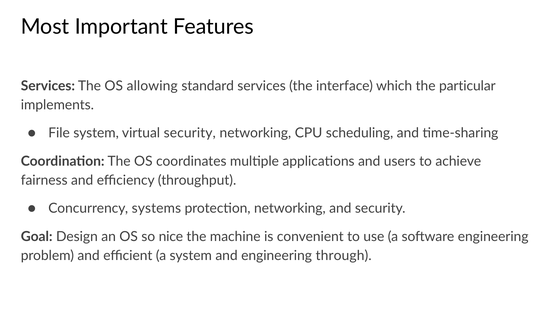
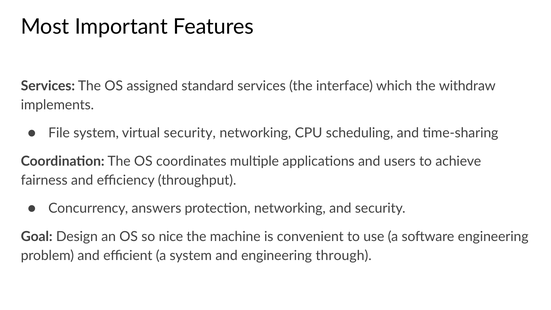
allowing: allowing -> assigned
particular: particular -> withdraw
systems: systems -> answers
